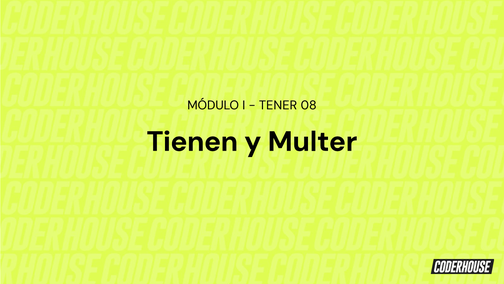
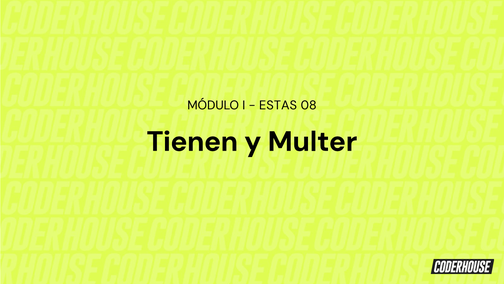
TENER: TENER -> ESTAS
